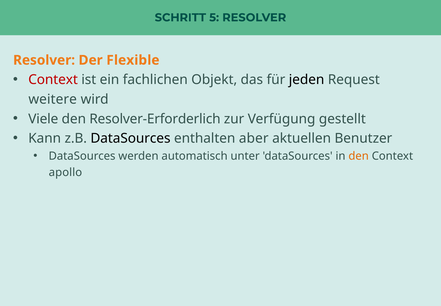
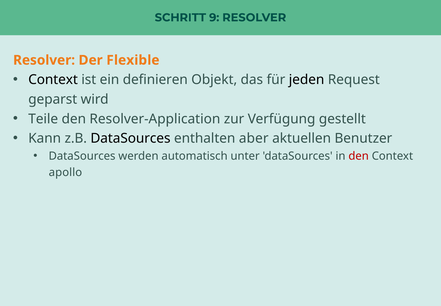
5: 5 -> 9
Context at (53, 80) colour: red -> black
fachlichen: fachlichen -> definieren
weitere: weitere -> geparst
Viele: Viele -> Teile
Resolver-Erforderlich: Resolver-Erforderlich -> Resolver-Application
den at (359, 156) colour: orange -> red
